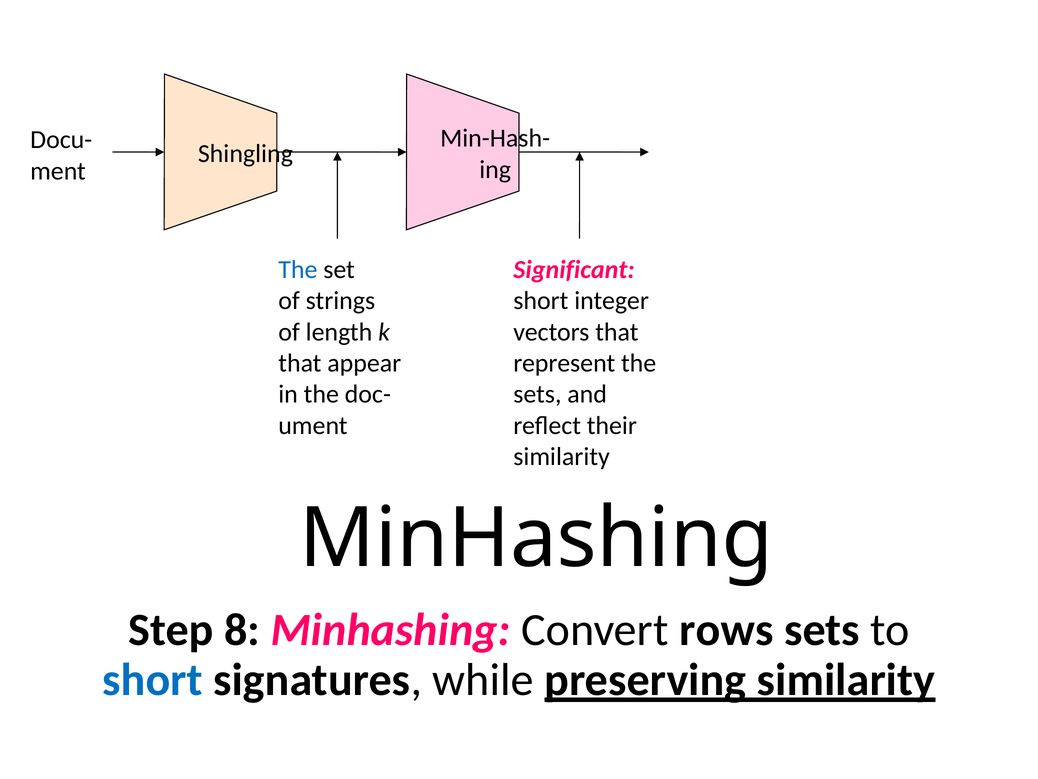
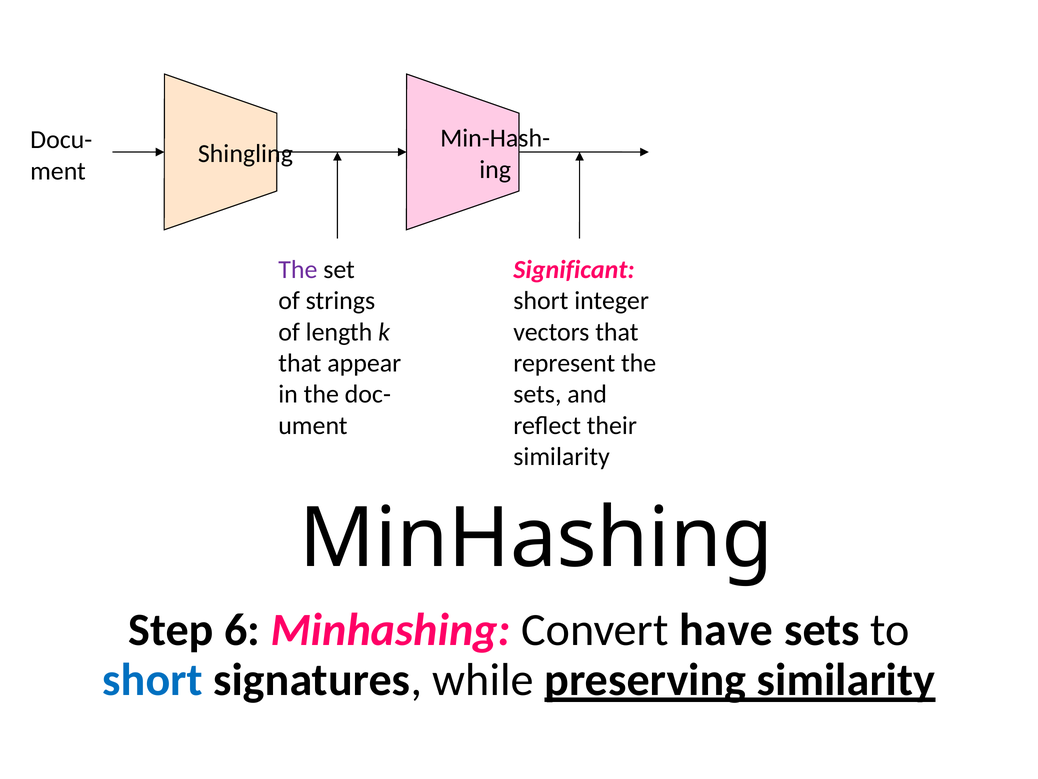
The at (298, 270) colour: blue -> purple
8: 8 -> 6
rows: rows -> have
